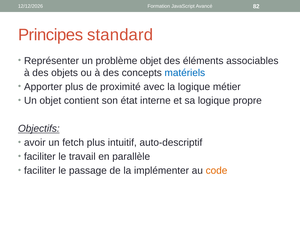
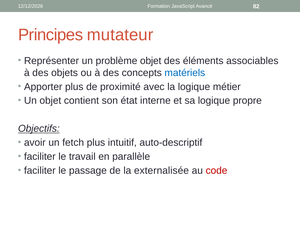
standard: standard -> mutateur
implémenter: implémenter -> externalisée
code colour: orange -> red
